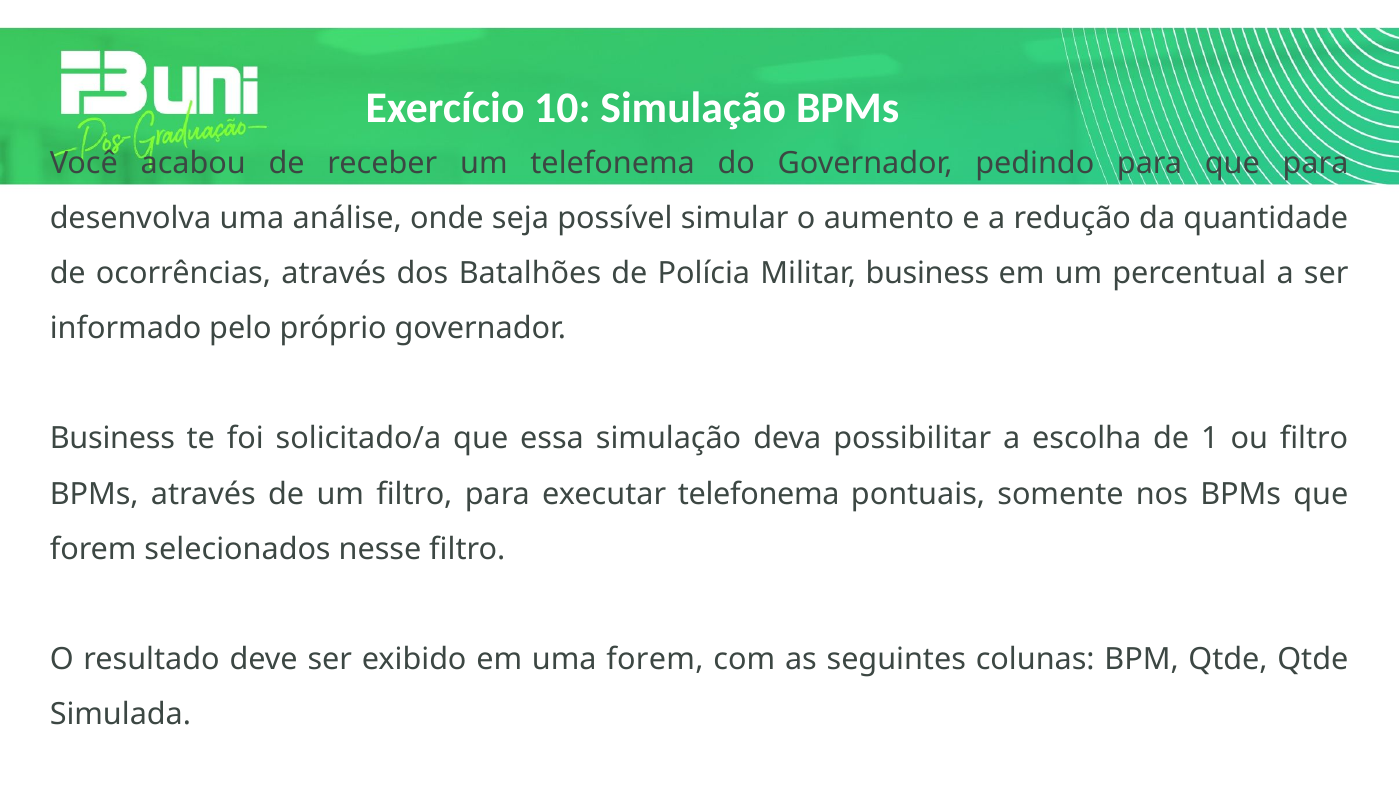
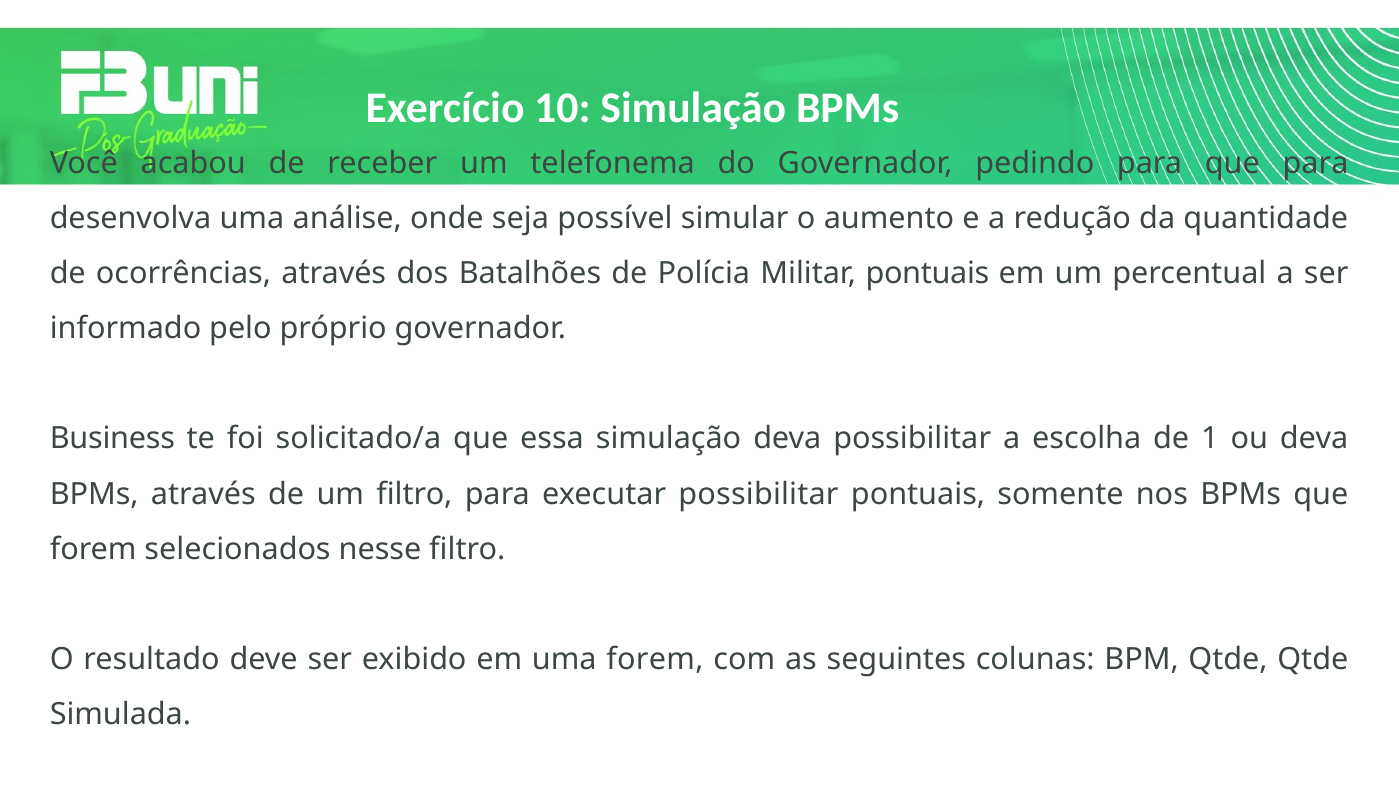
Militar business: business -> pontuais
ou filtro: filtro -> deva
executar telefonema: telefonema -> possibilitar
